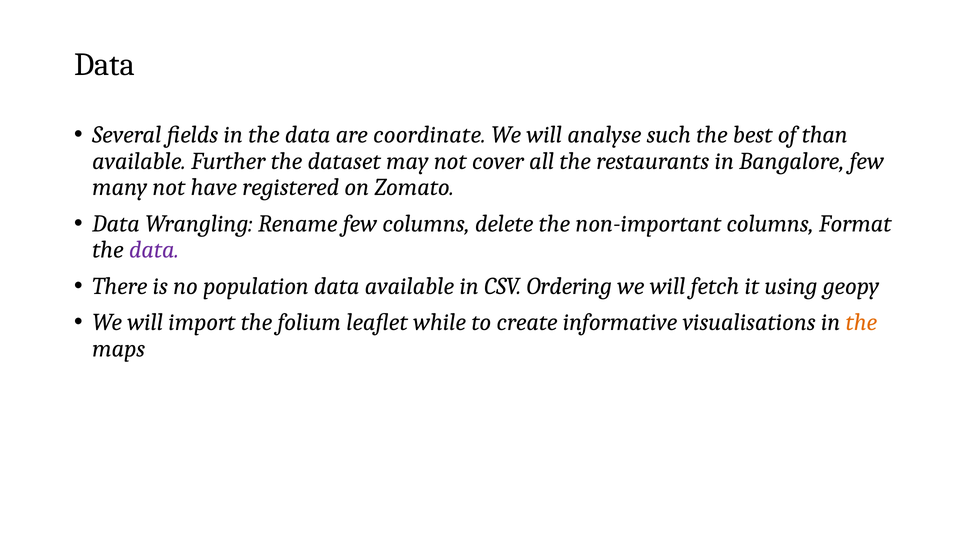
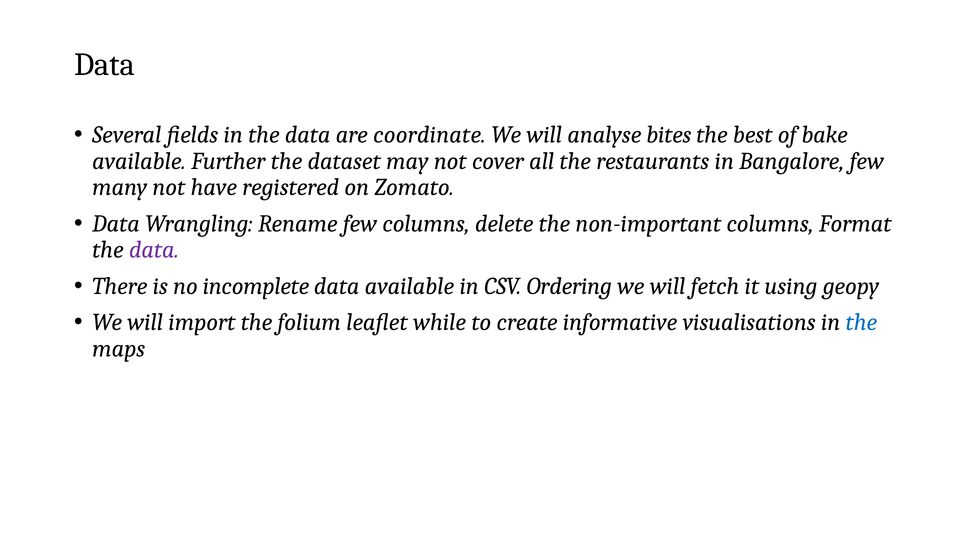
such: such -> bites
than: than -> bake
population: population -> incomplete
the at (861, 322) colour: orange -> blue
